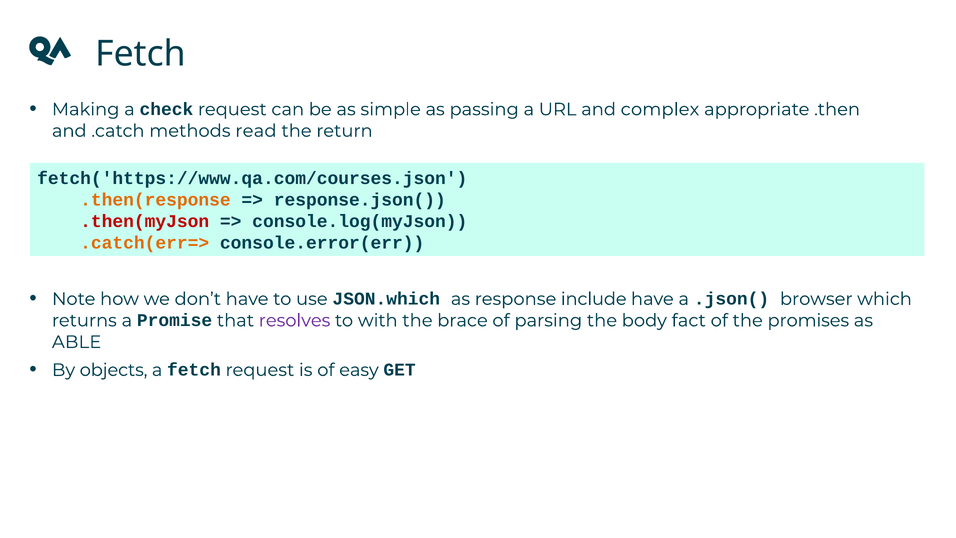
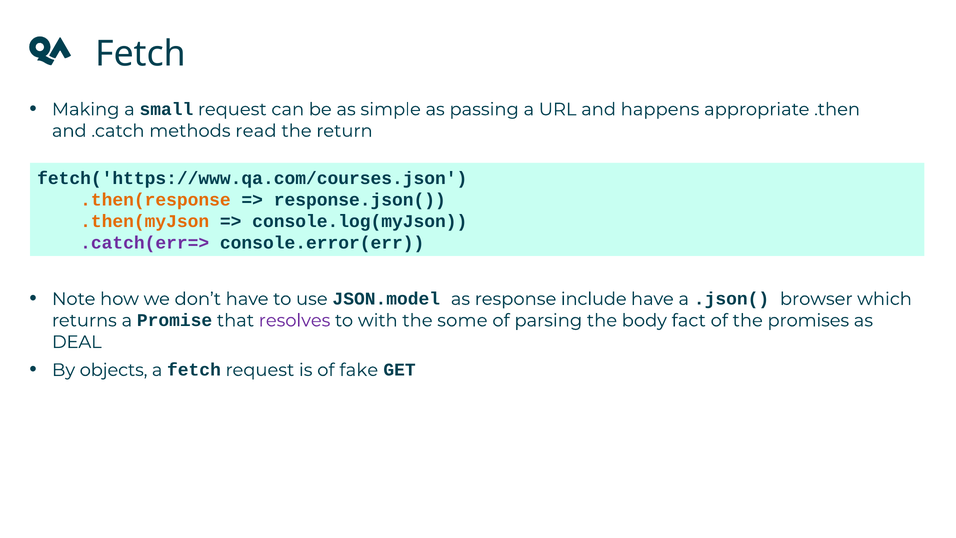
check: check -> small
complex: complex -> happens
.then(myJson colour: red -> orange
.catch(err=> colour: orange -> purple
JSON.which: JSON.which -> JSON.model
brace: brace -> some
ABLE: ABLE -> DEAL
easy: easy -> fake
